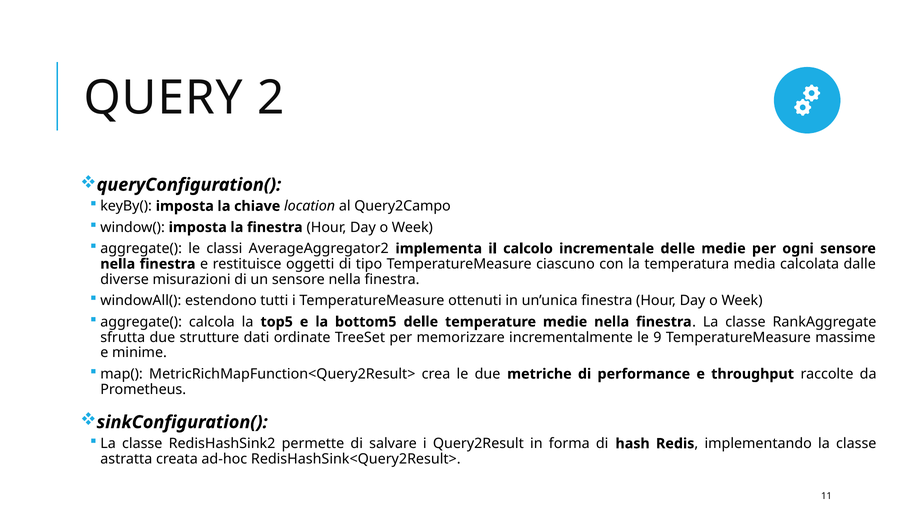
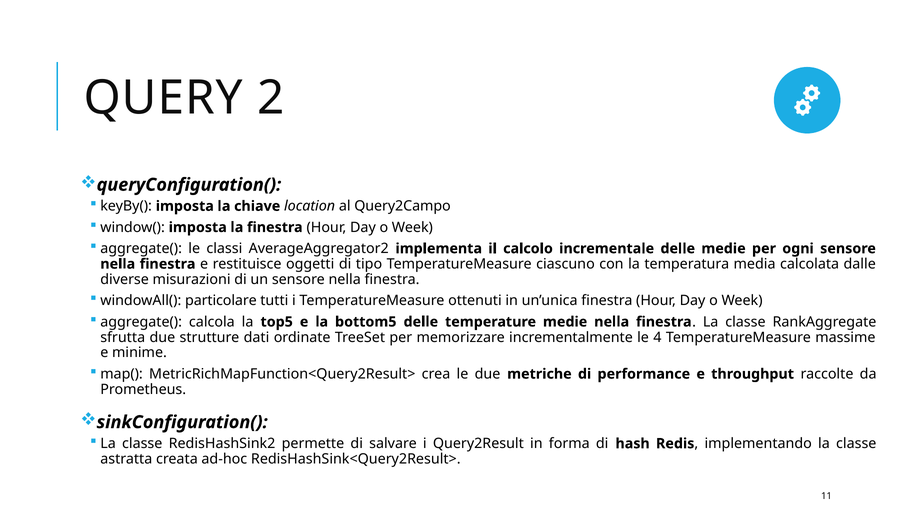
estendono: estendono -> particolare
9: 9 -> 4
